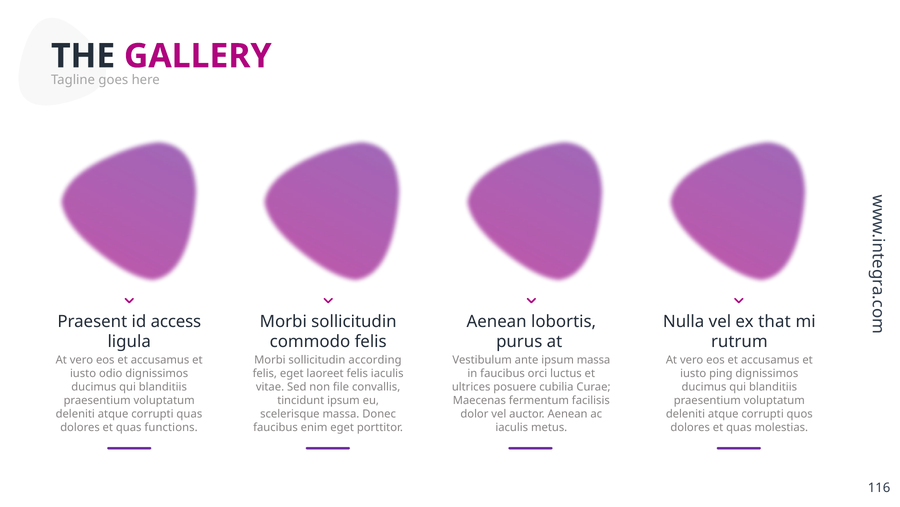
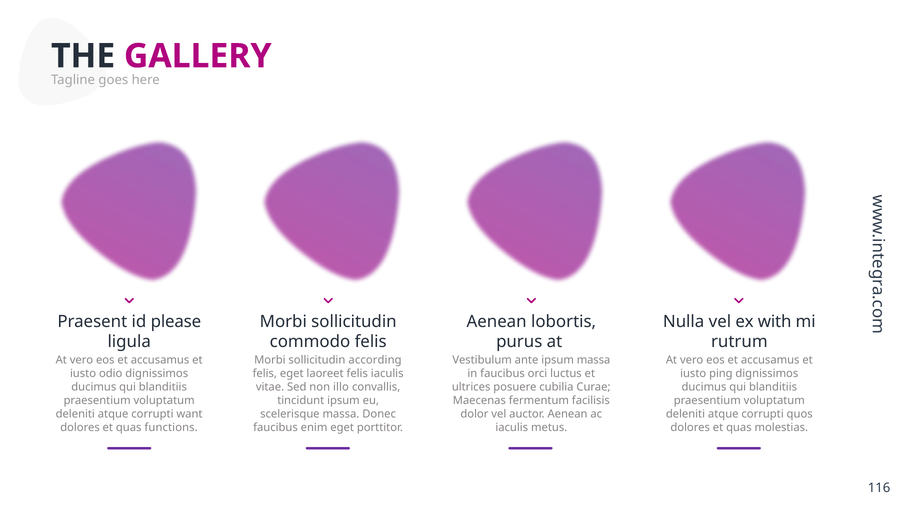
access: access -> please
that: that -> with
file: file -> illo
corrupti quas: quas -> want
